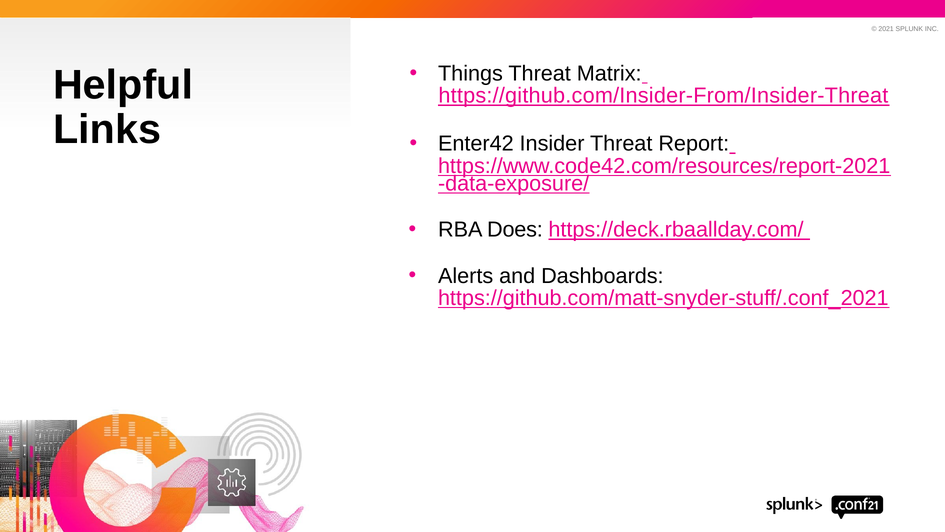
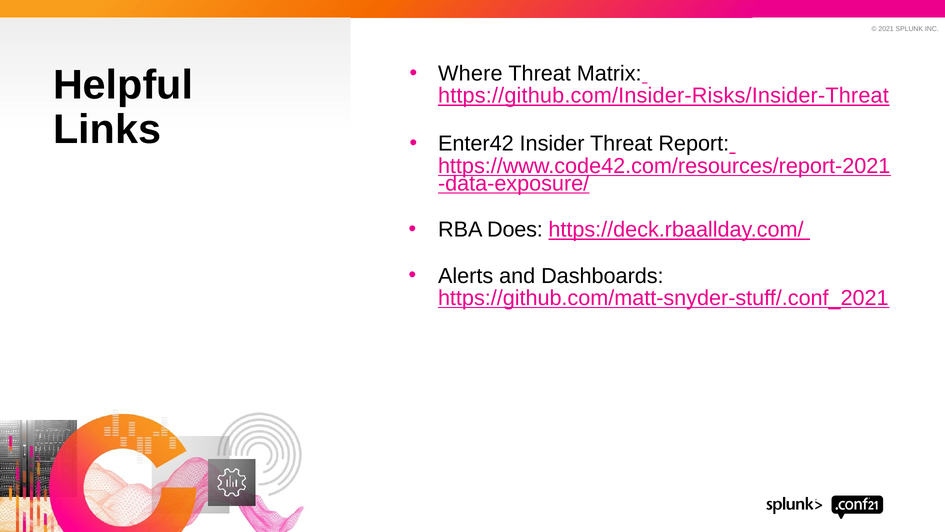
Things: Things -> Where
https://github.com/Insider-From/Insider-Threat: https://github.com/Insider-From/Insider-Threat -> https://github.com/Insider-Risks/Insider-Threat
